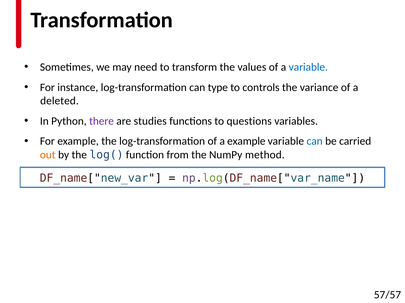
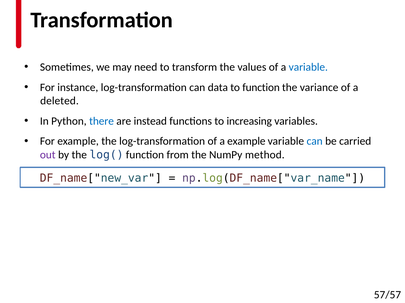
type: type -> data
to controls: controls -> function
there colour: purple -> blue
studies: studies -> instead
questions: questions -> increasing
out colour: orange -> purple
